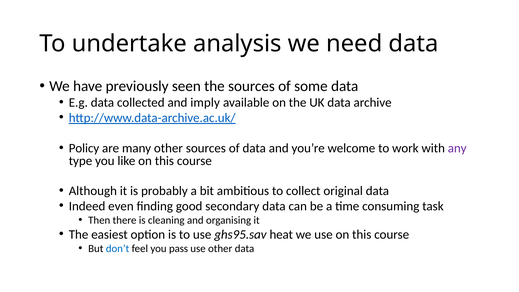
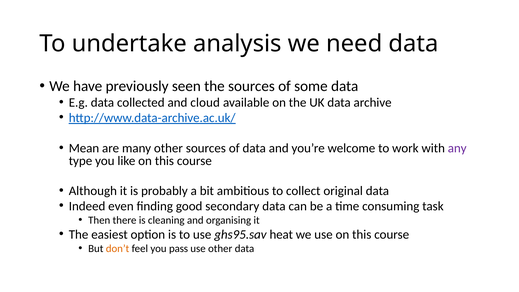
imply: imply -> cloud
Policy: Policy -> Mean
don’t colour: blue -> orange
